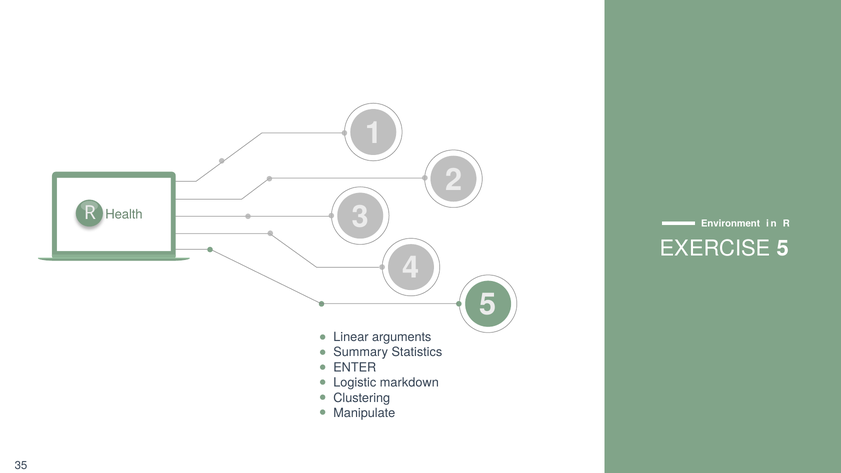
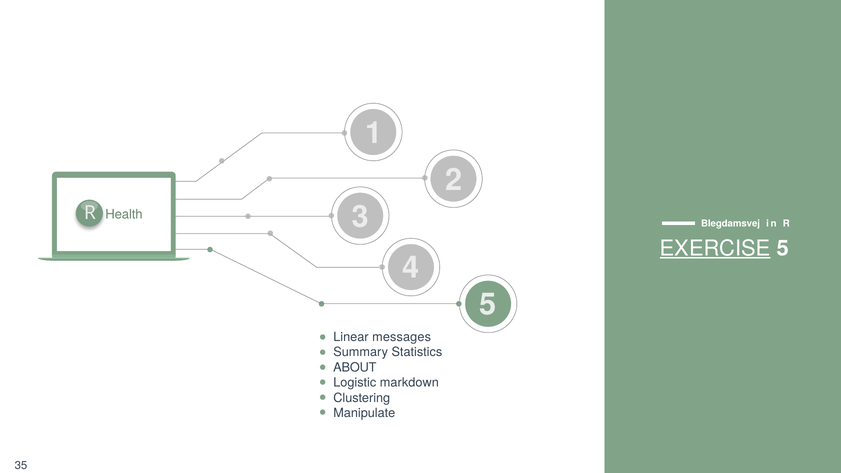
Environment: Environment -> Blegdamsvej
EXERCISE underline: none -> present
arguments: arguments -> messages
ENTER: ENTER -> ABOUT
